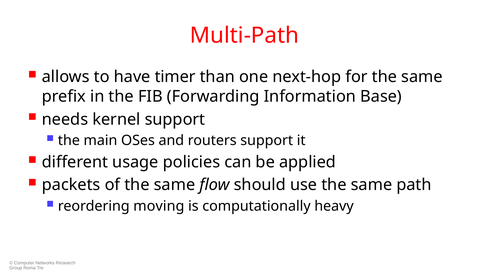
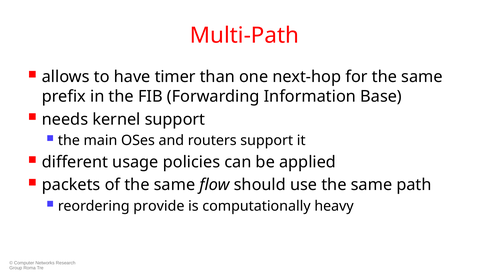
moving: moving -> provide
